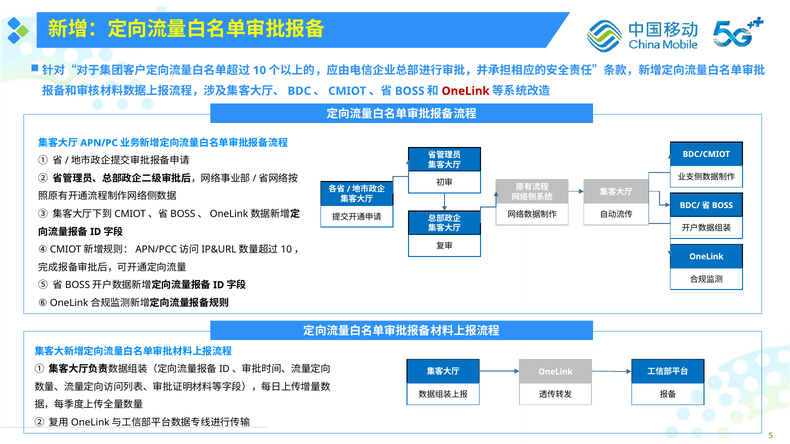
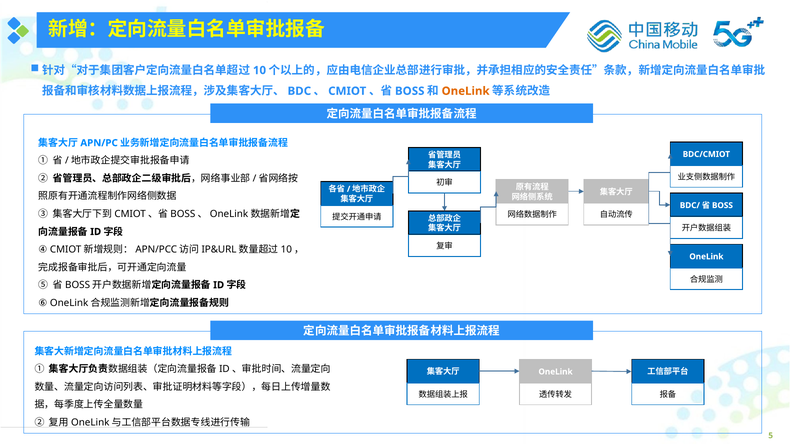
OneLink at (466, 91) colour: red -> orange
